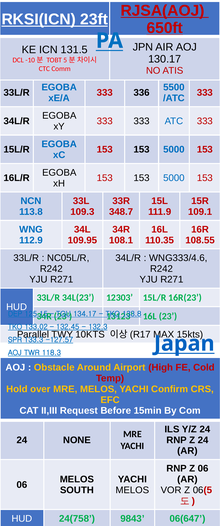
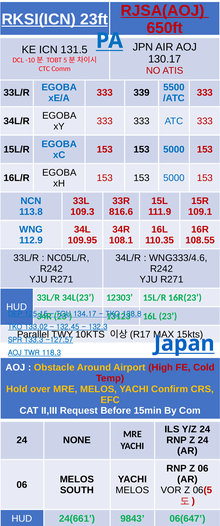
336: 336 -> 339
348.7: 348.7 -> 816.6
24(758: 24(758 -> 24(661
